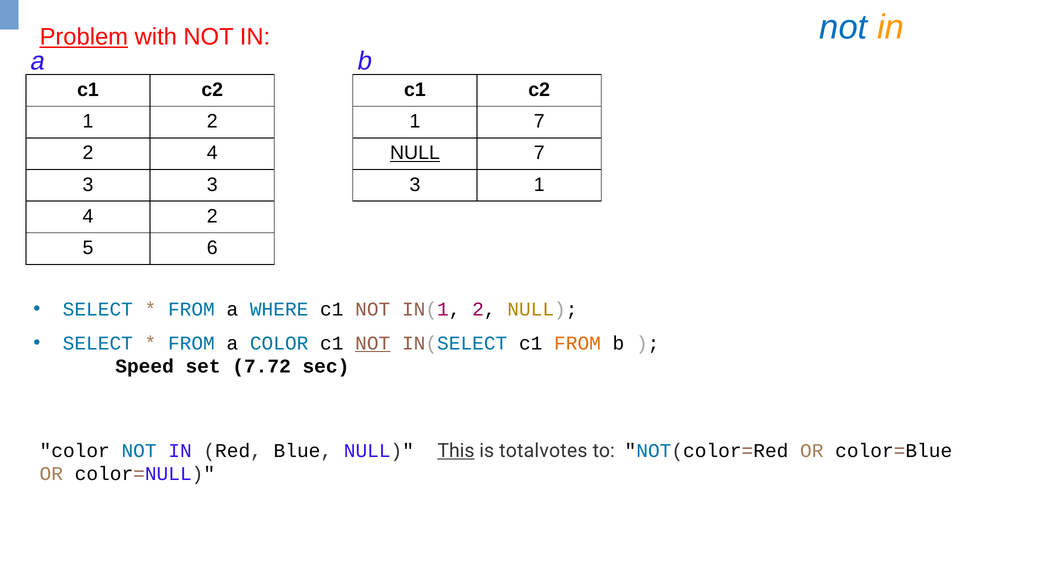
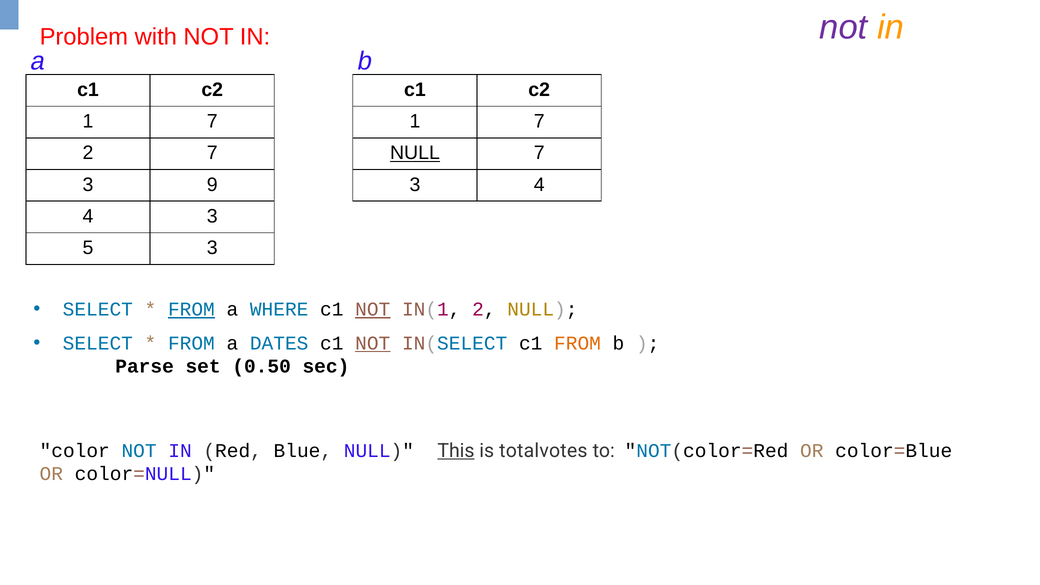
not at (843, 27) colour: blue -> purple
Problem underline: present -> none
2 at (212, 121): 2 -> 7
2 4: 4 -> 7
3 3: 3 -> 9
3 1: 1 -> 4
4 2: 2 -> 3
5 6: 6 -> 3
FROM at (191, 309) underline: none -> present
NOT at (373, 309) underline: none -> present
a COLOR: COLOR -> DATES
Speed: Speed -> Parse
7.72: 7.72 -> 0.50
